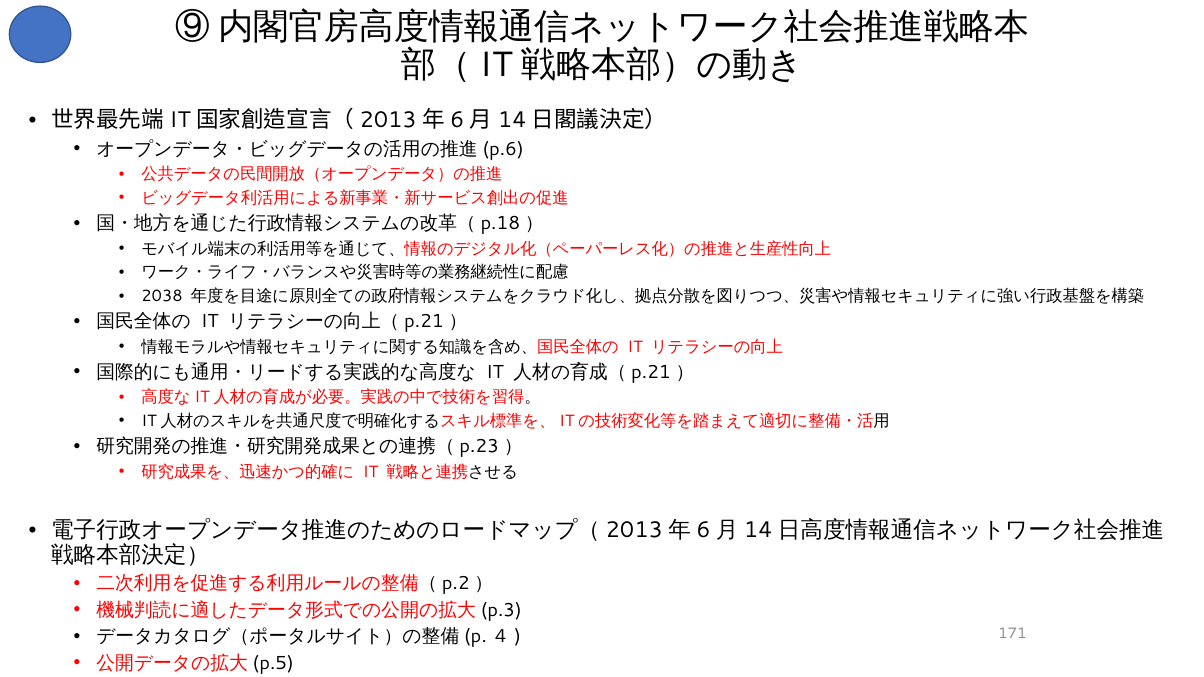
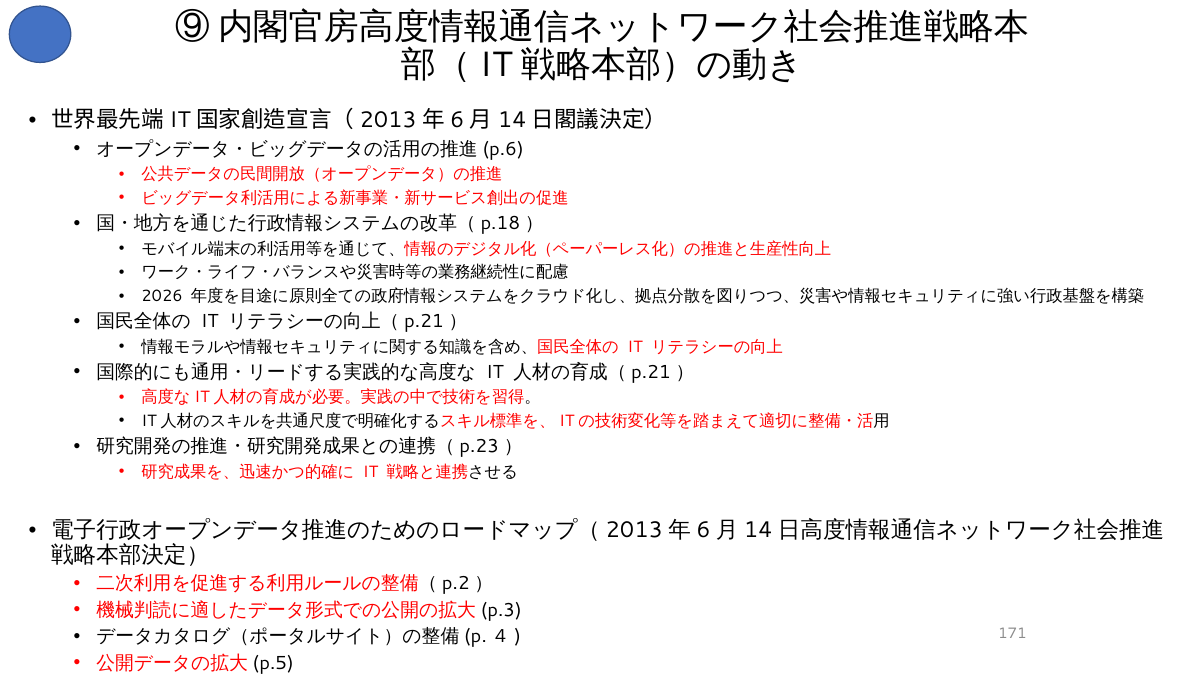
2038: 2038 -> 2026
